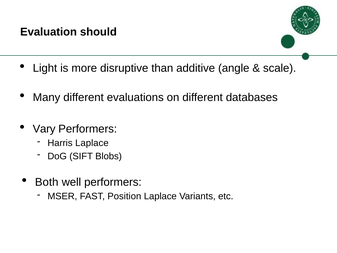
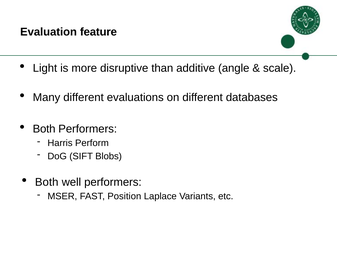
should: should -> feature
Vary at (44, 129): Vary -> Both
Harris Laplace: Laplace -> Perform
